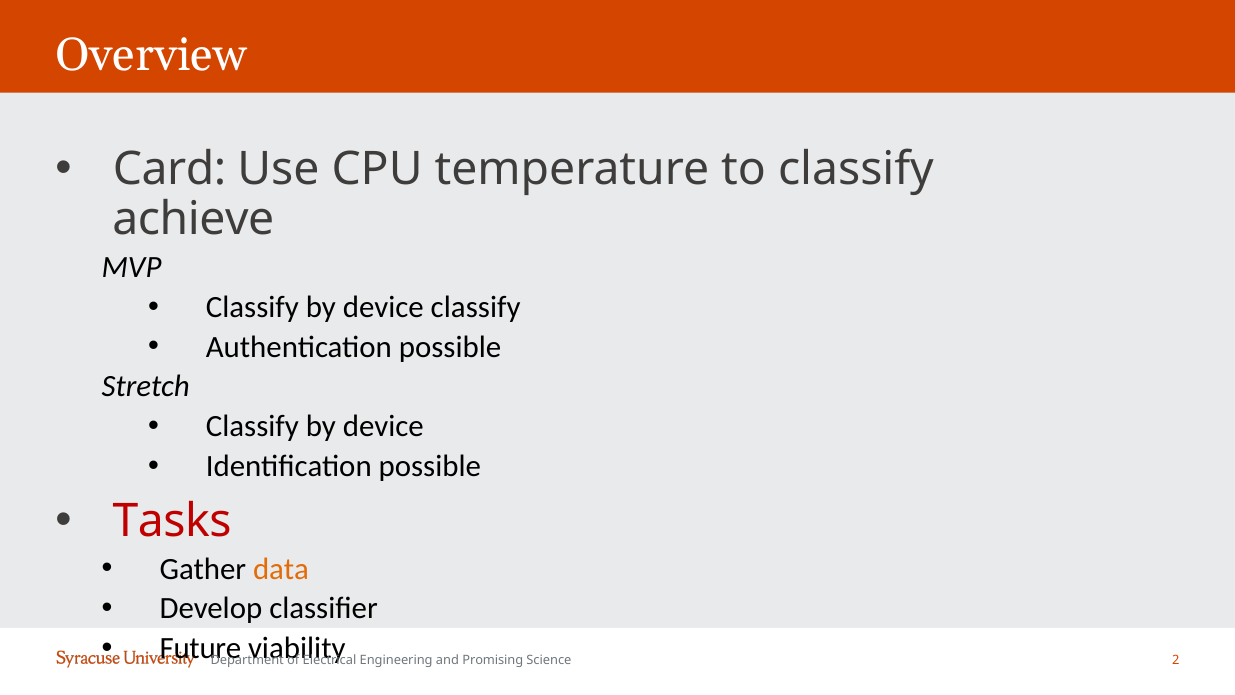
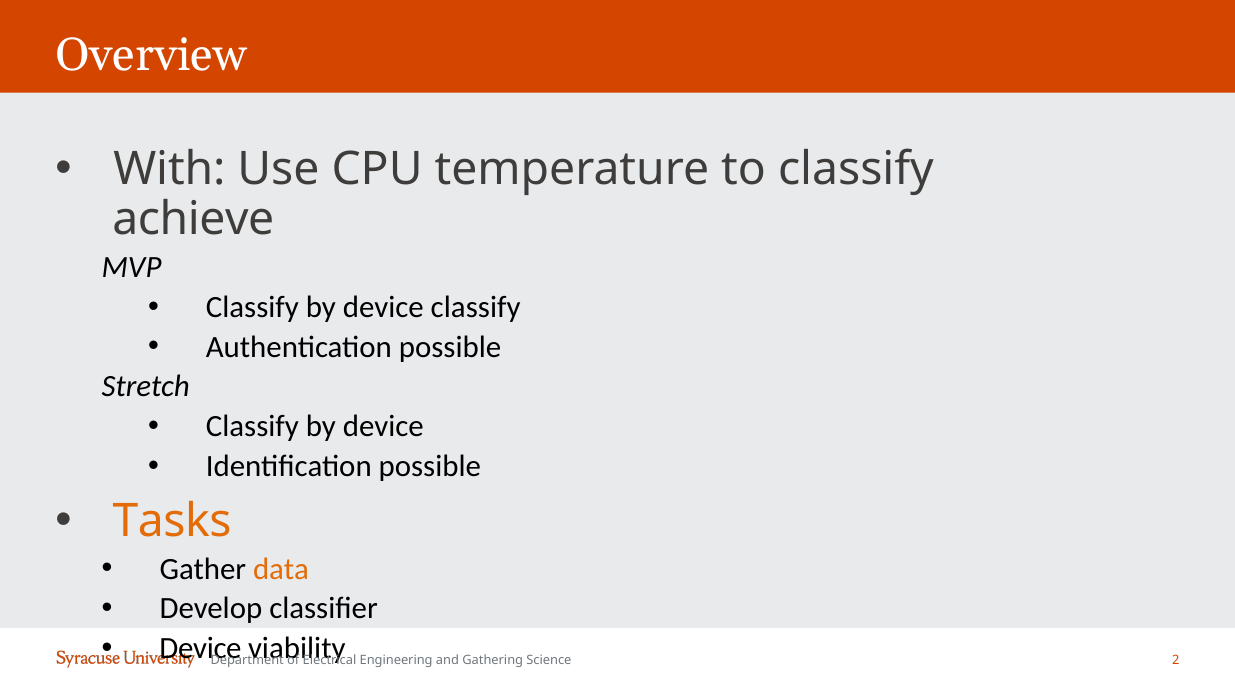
Card: Card -> With
Tasks colour: red -> orange
Future at (200, 648): Future -> Device
Promising: Promising -> Gathering
